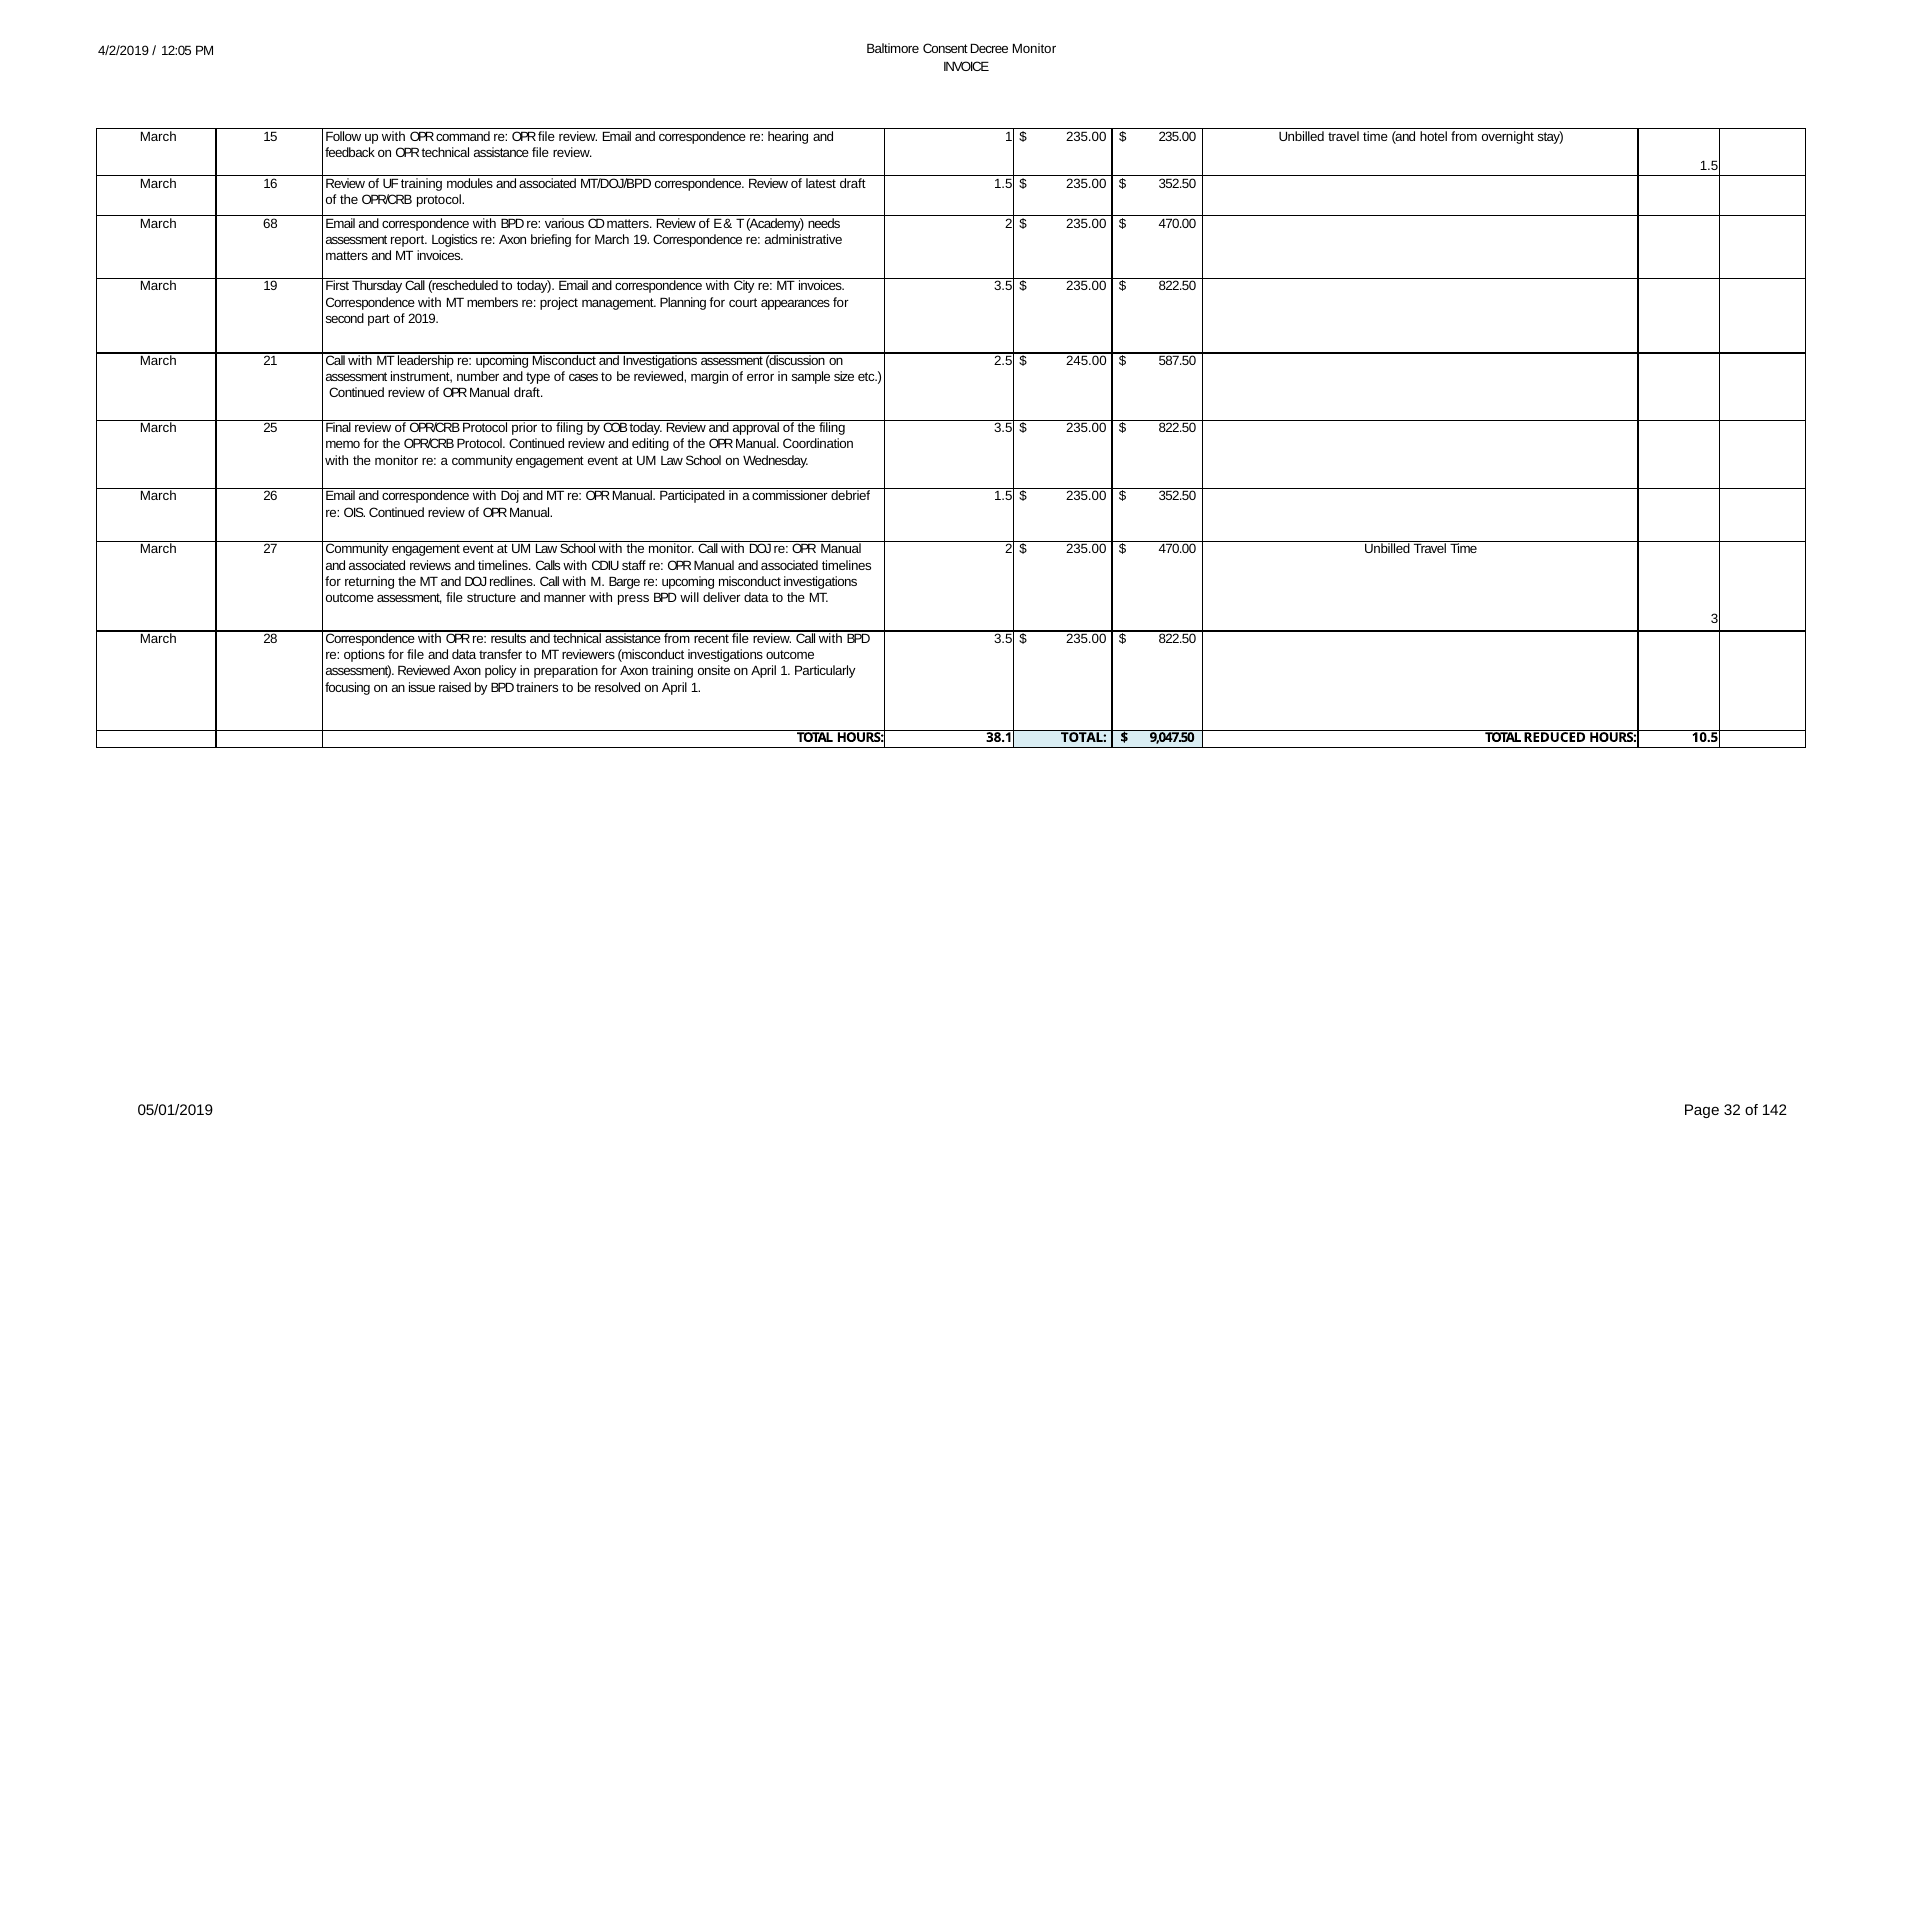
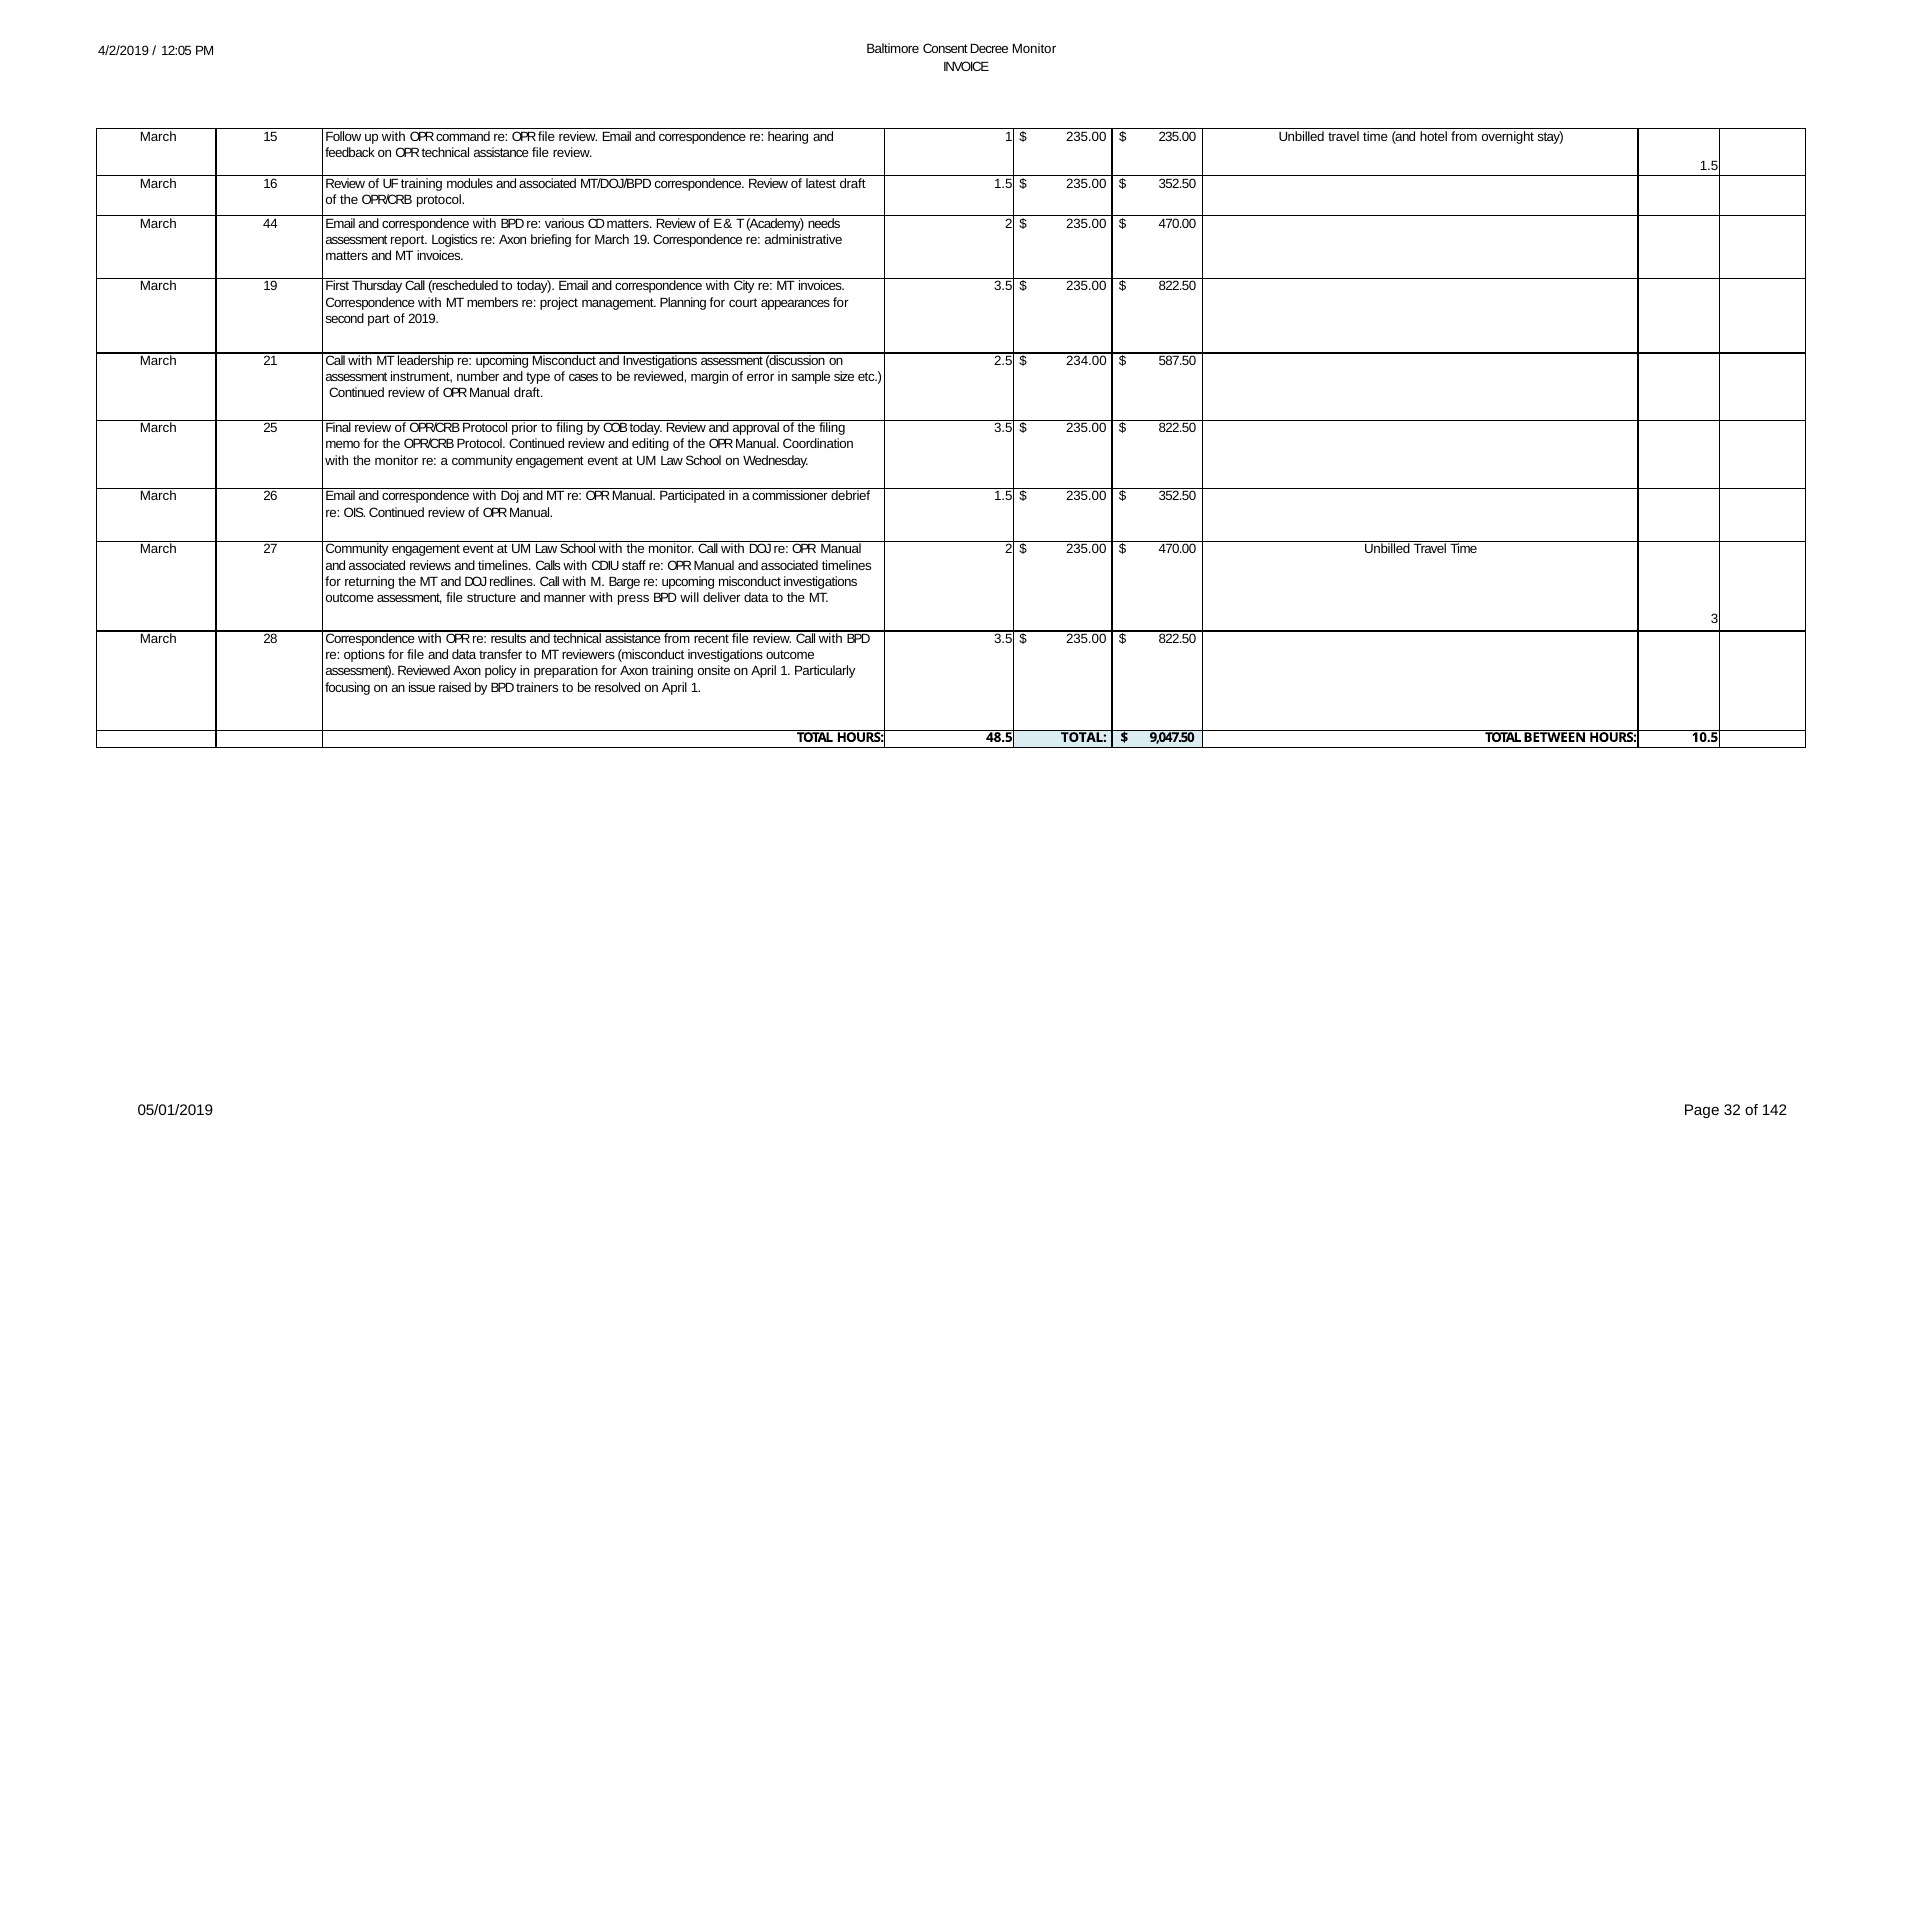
68: 68 -> 44
245.00: 245.00 -> 234.00
38.1: 38.1 -> 48.5
REDUCED: REDUCED -> BETWEEN
